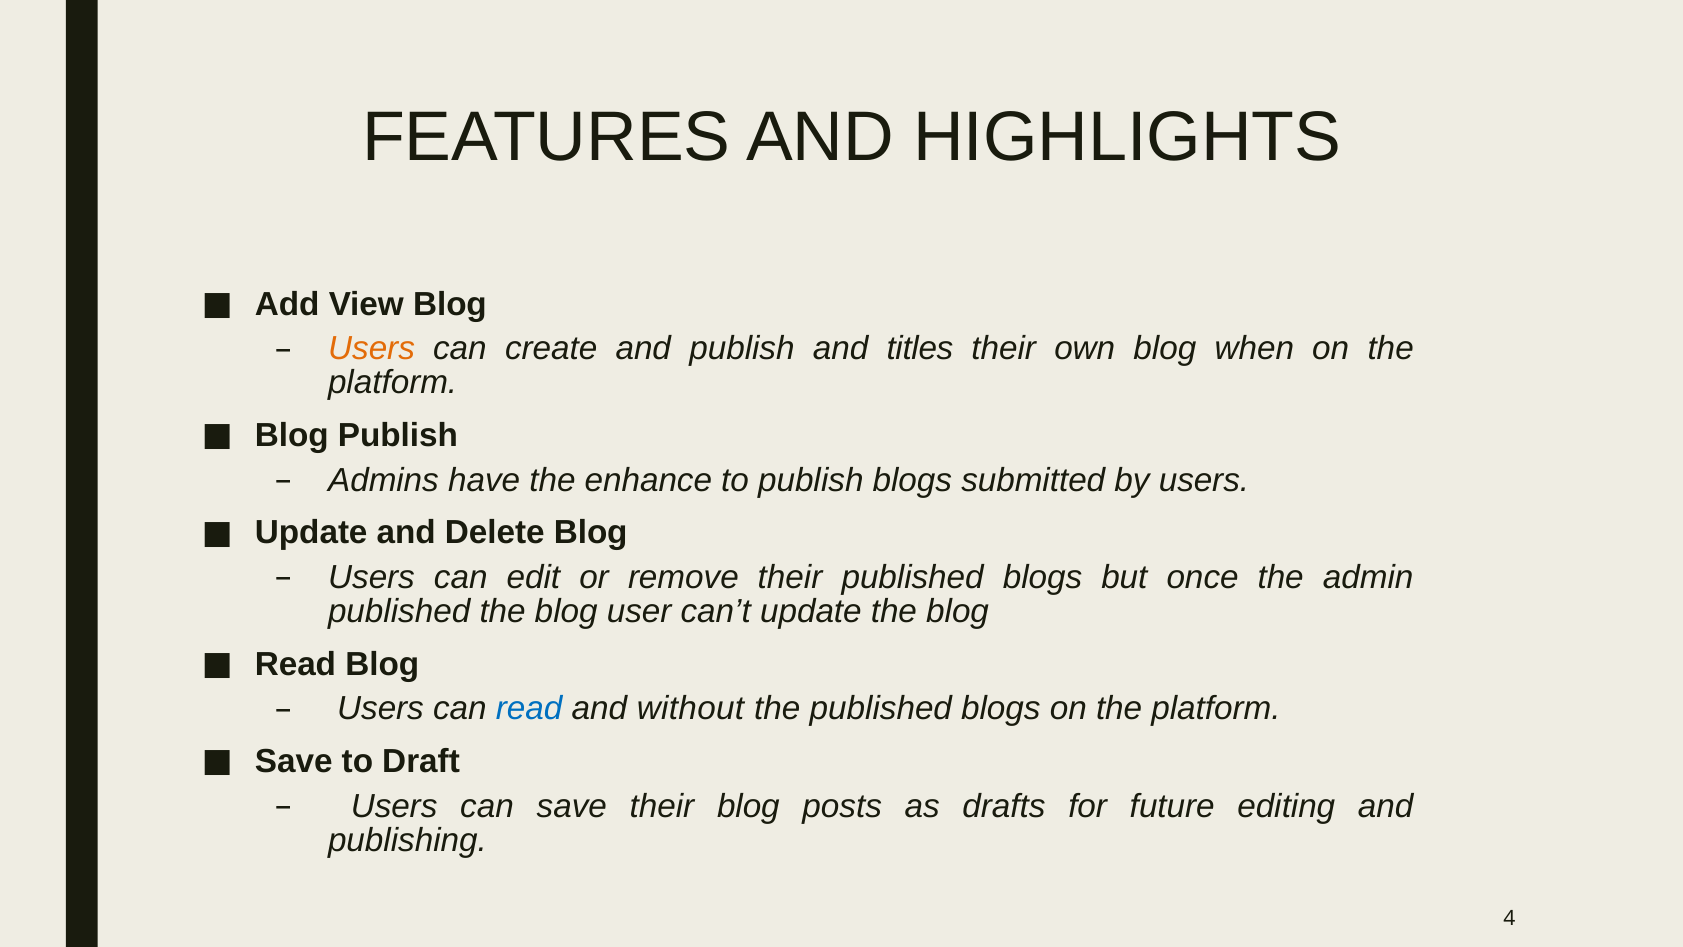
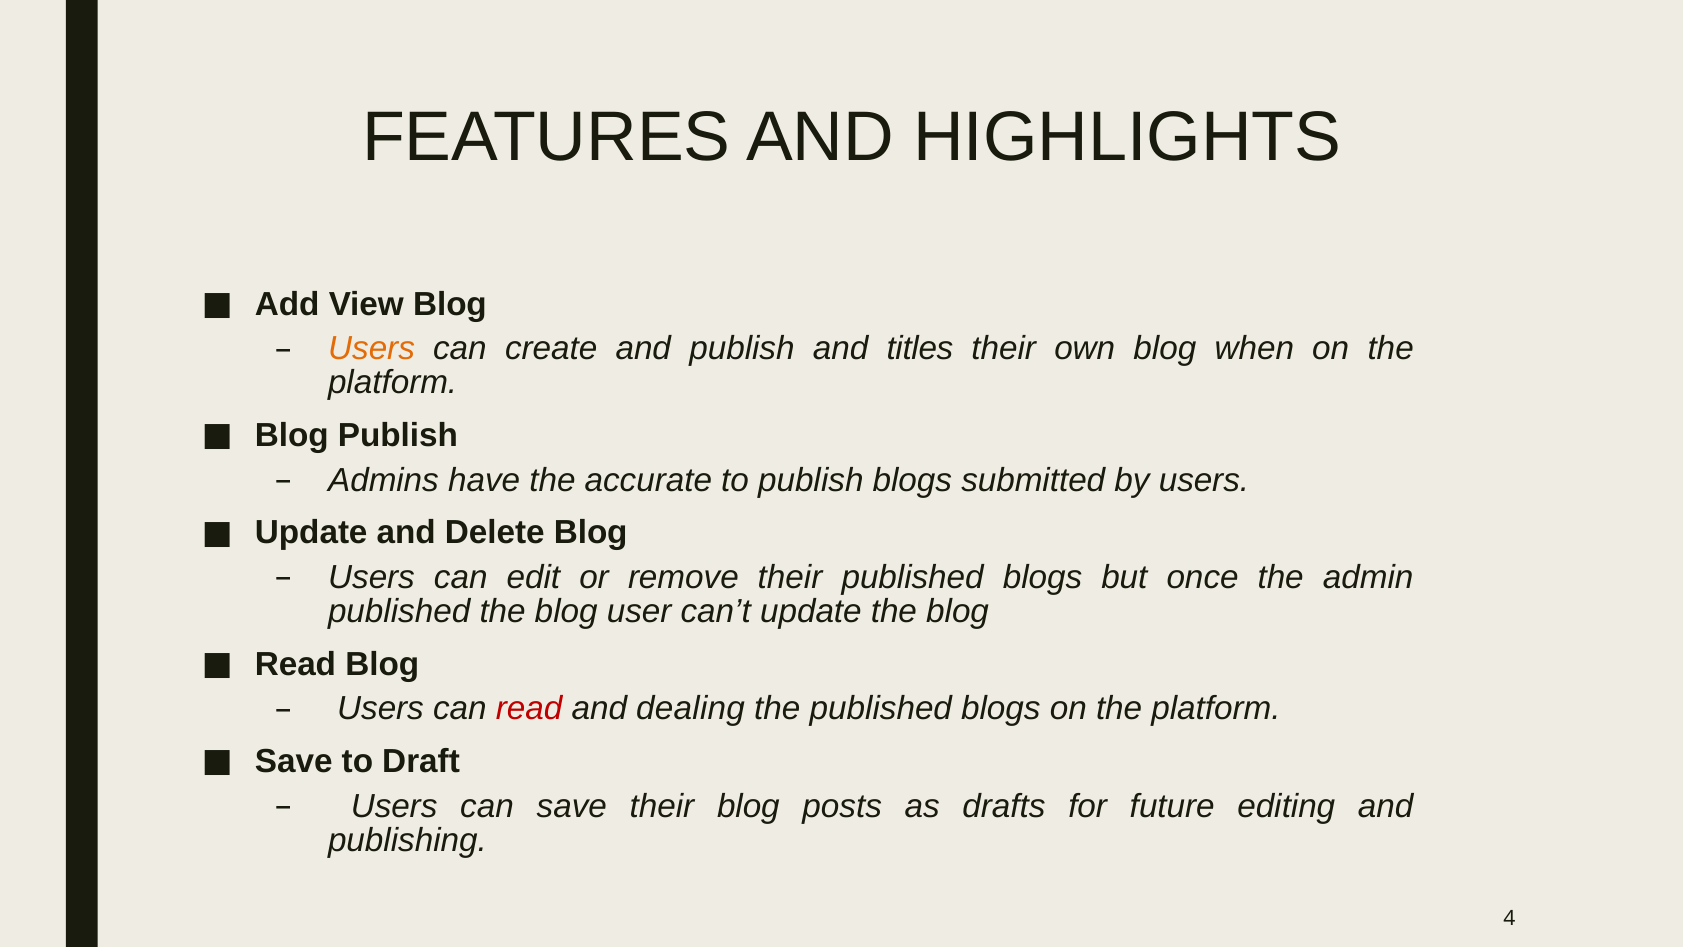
enhance: enhance -> accurate
read at (529, 709) colour: blue -> red
without: without -> dealing
